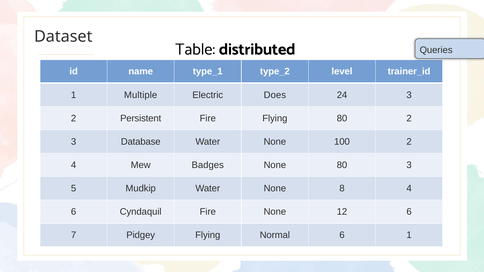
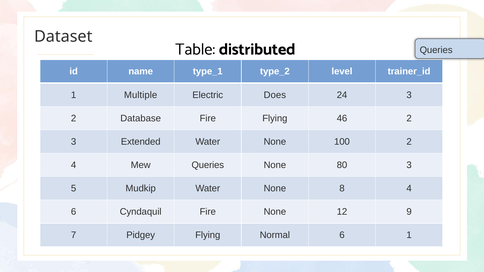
Persistent: Persistent -> Database
Flying 80: 80 -> 46
Database: Database -> Extended
Mew Badges: Badges -> Queries
12 6: 6 -> 9
